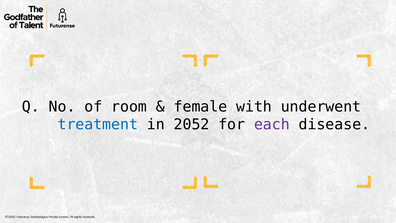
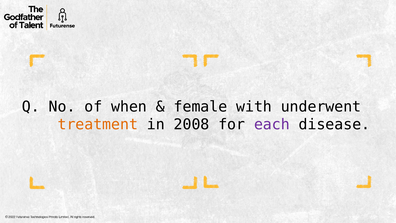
room: room -> when
treatment colour: blue -> orange
2052: 2052 -> 2008
